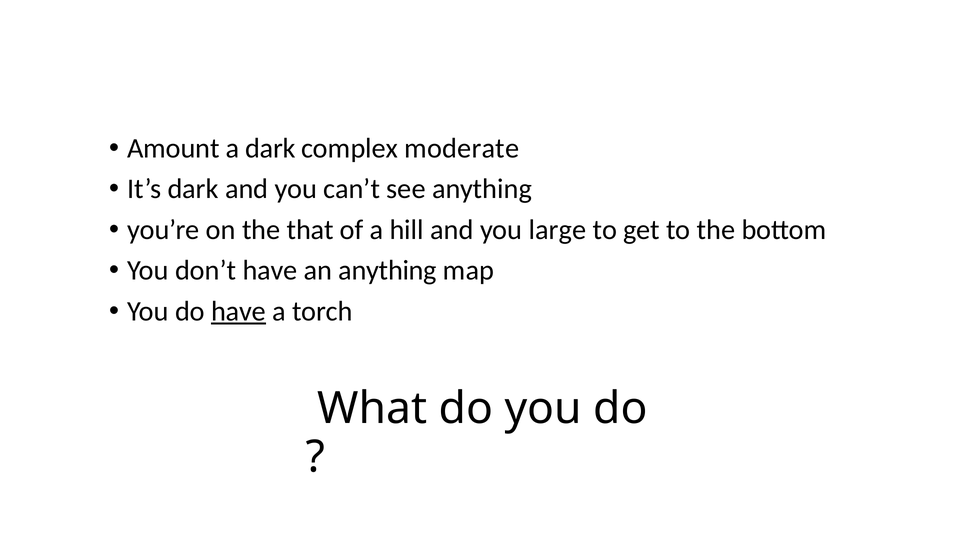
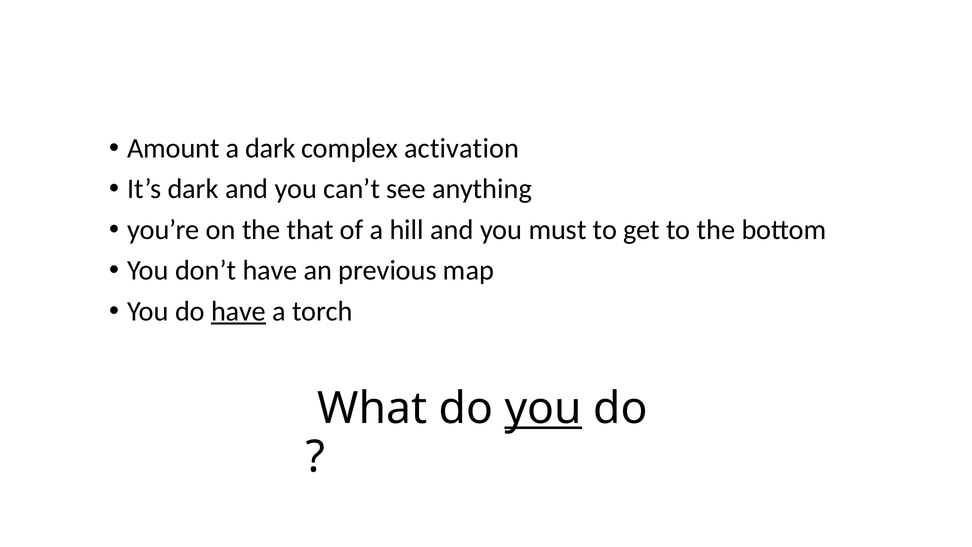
moderate: moderate -> activation
large: large -> must
an anything: anything -> previous
you at (543, 409) underline: none -> present
